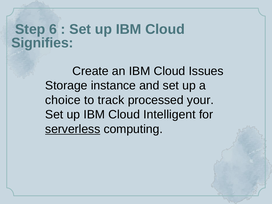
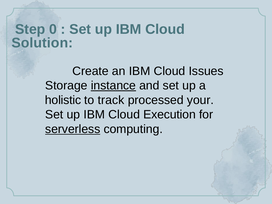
6: 6 -> 0
Signifies: Signifies -> Solution
instance underline: none -> present
choice: choice -> holistic
Intelligent: Intelligent -> Execution
